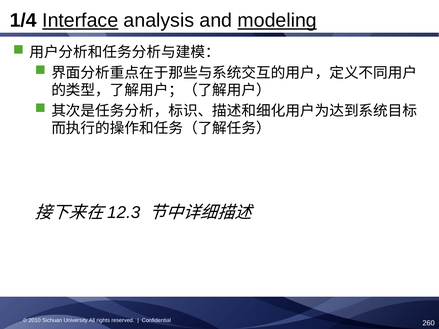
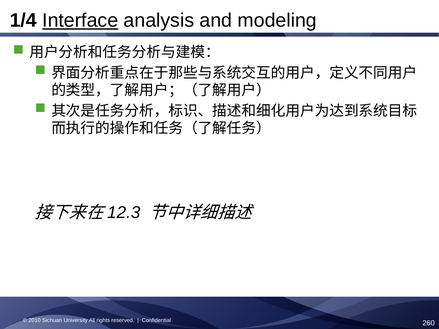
modeling underline: present -> none
